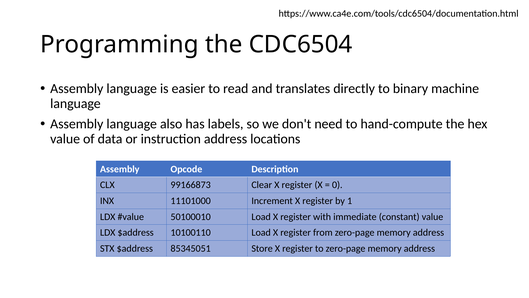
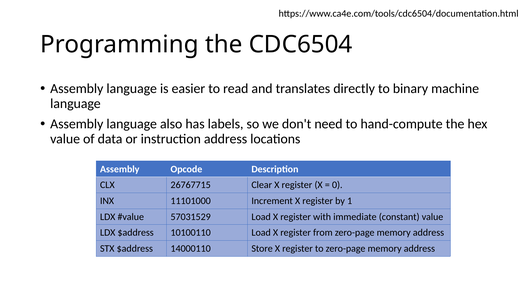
99166873: 99166873 -> 26767715
50100010: 50100010 -> 57031529
85345051: 85345051 -> 14000110
